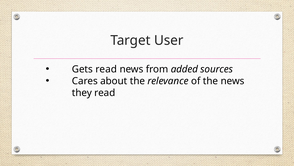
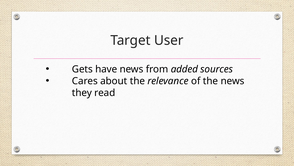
Gets read: read -> have
